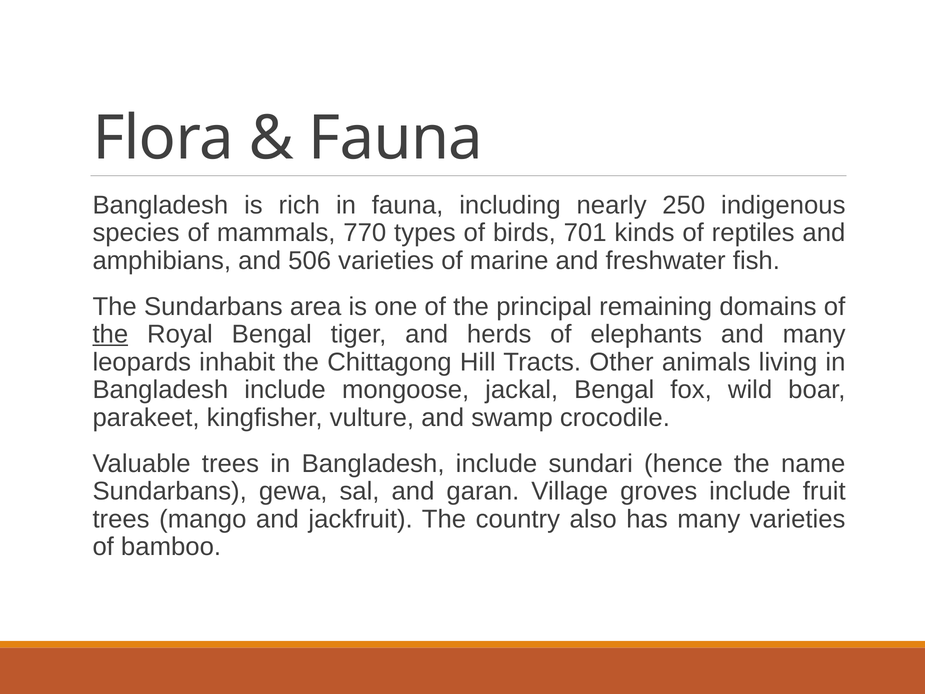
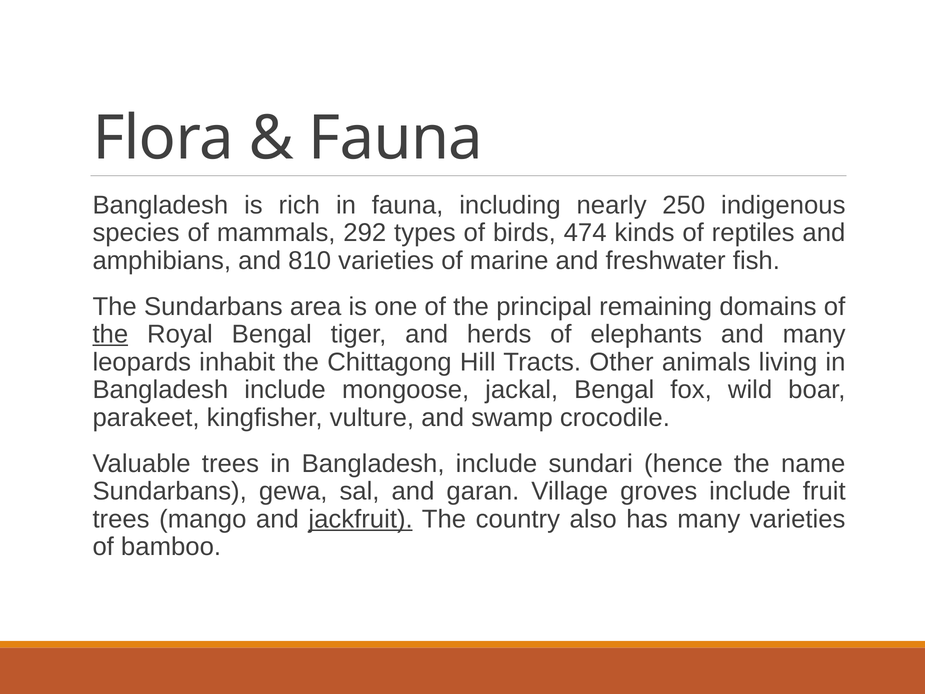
770: 770 -> 292
701: 701 -> 474
506: 506 -> 810
jackfruit underline: none -> present
